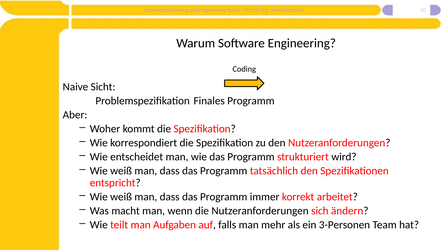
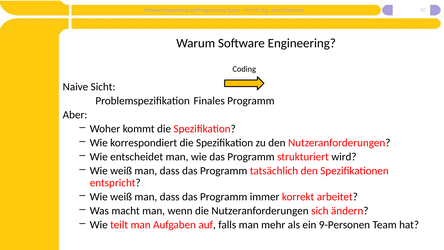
3-Personen: 3-Personen -> 9-Personen
